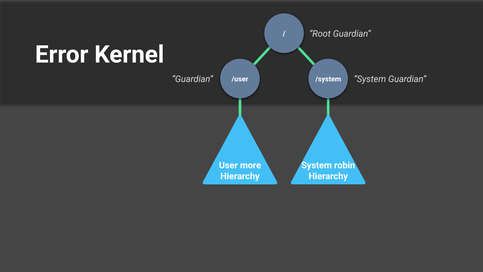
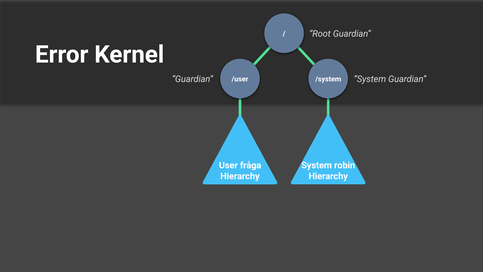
more: more -> fråga
